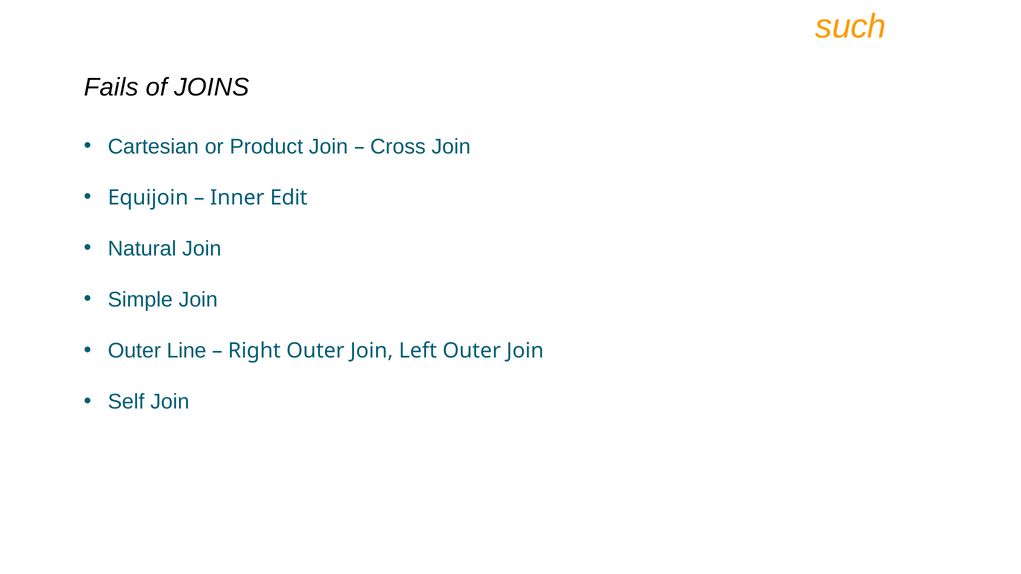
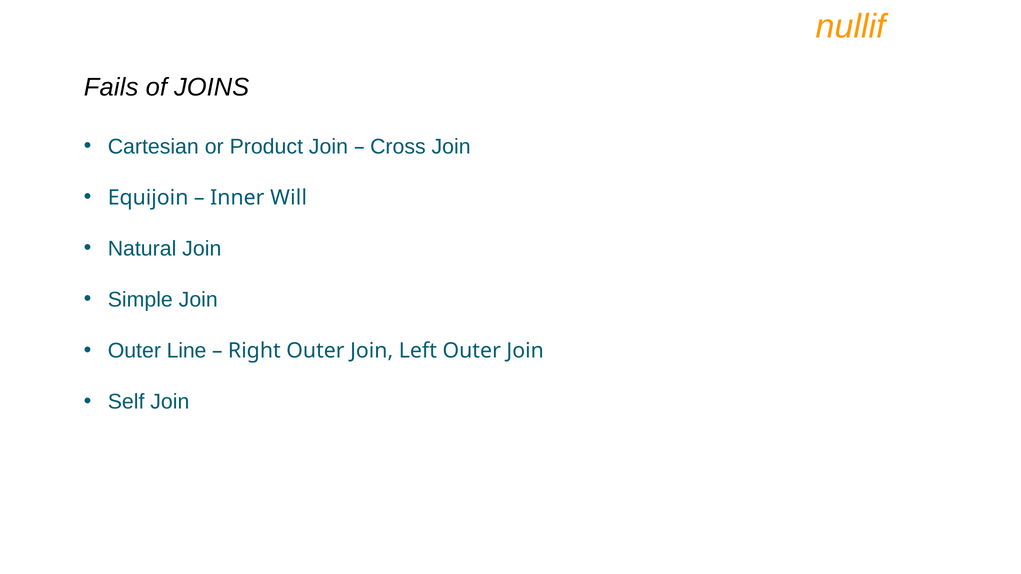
such: such -> nullif
Edit: Edit -> Will
